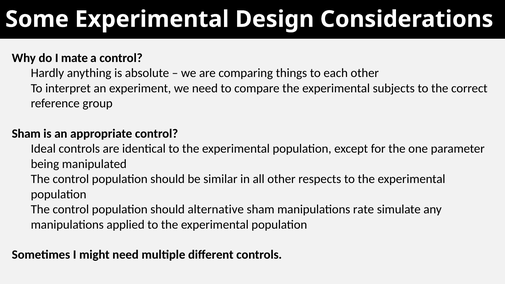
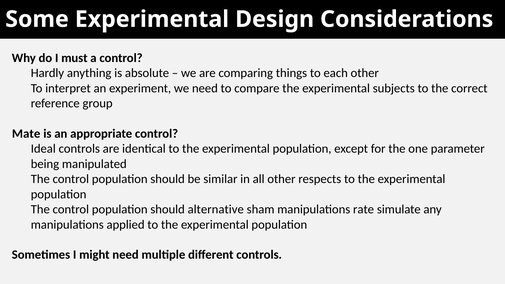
mate: mate -> must
Sham at (26, 134): Sham -> Mate
